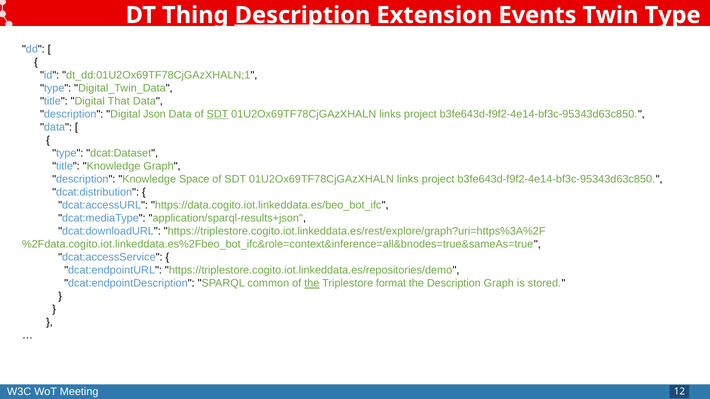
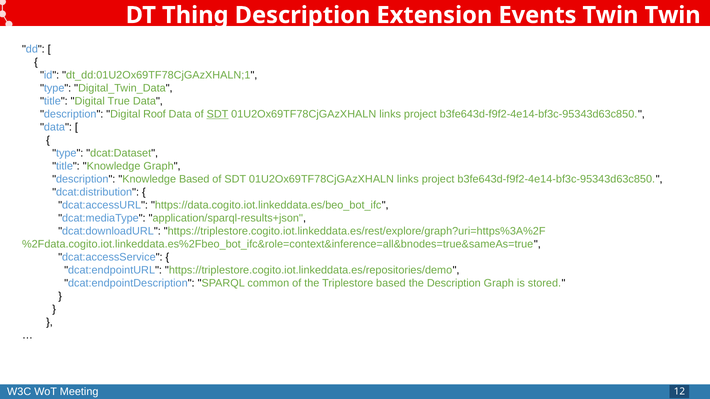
Description at (302, 15) underline: present -> none
Twin Type: Type -> Twin
That: That -> True
Json: Json -> Roof
Knowledge Space: Space -> Based
the at (312, 284) underline: present -> none
Triplestore format: format -> based
